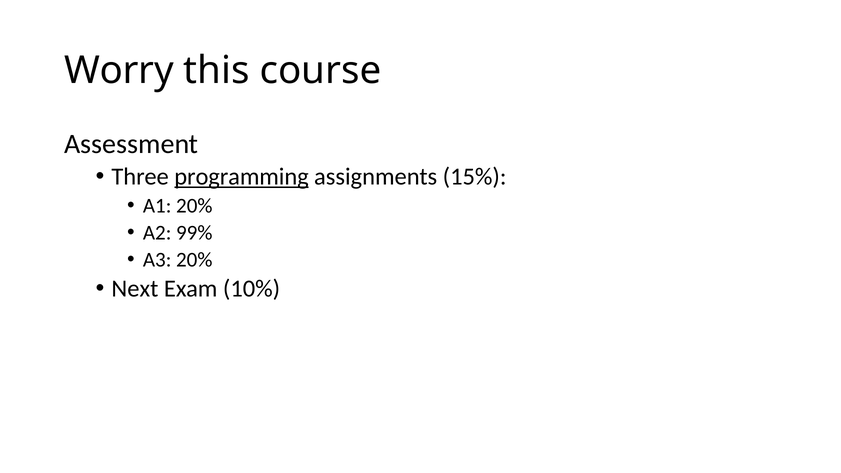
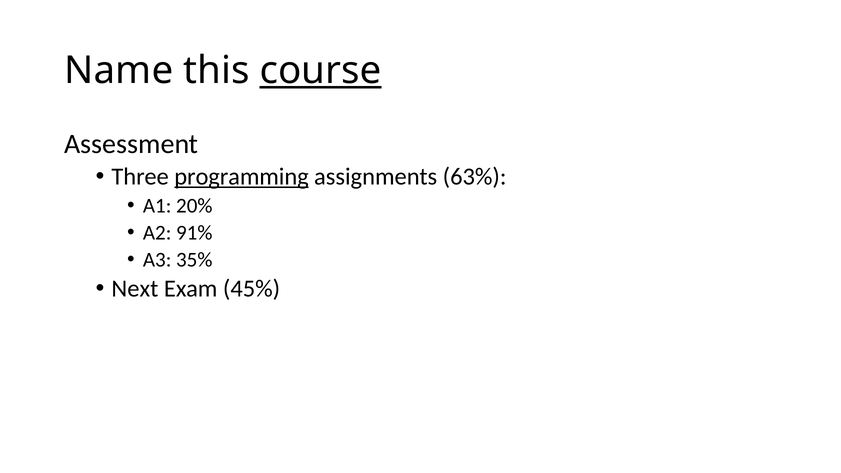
Worry: Worry -> Name
course underline: none -> present
15%: 15% -> 63%
99%: 99% -> 91%
A3 20%: 20% -> 35%
10%: 10% -> 45%
